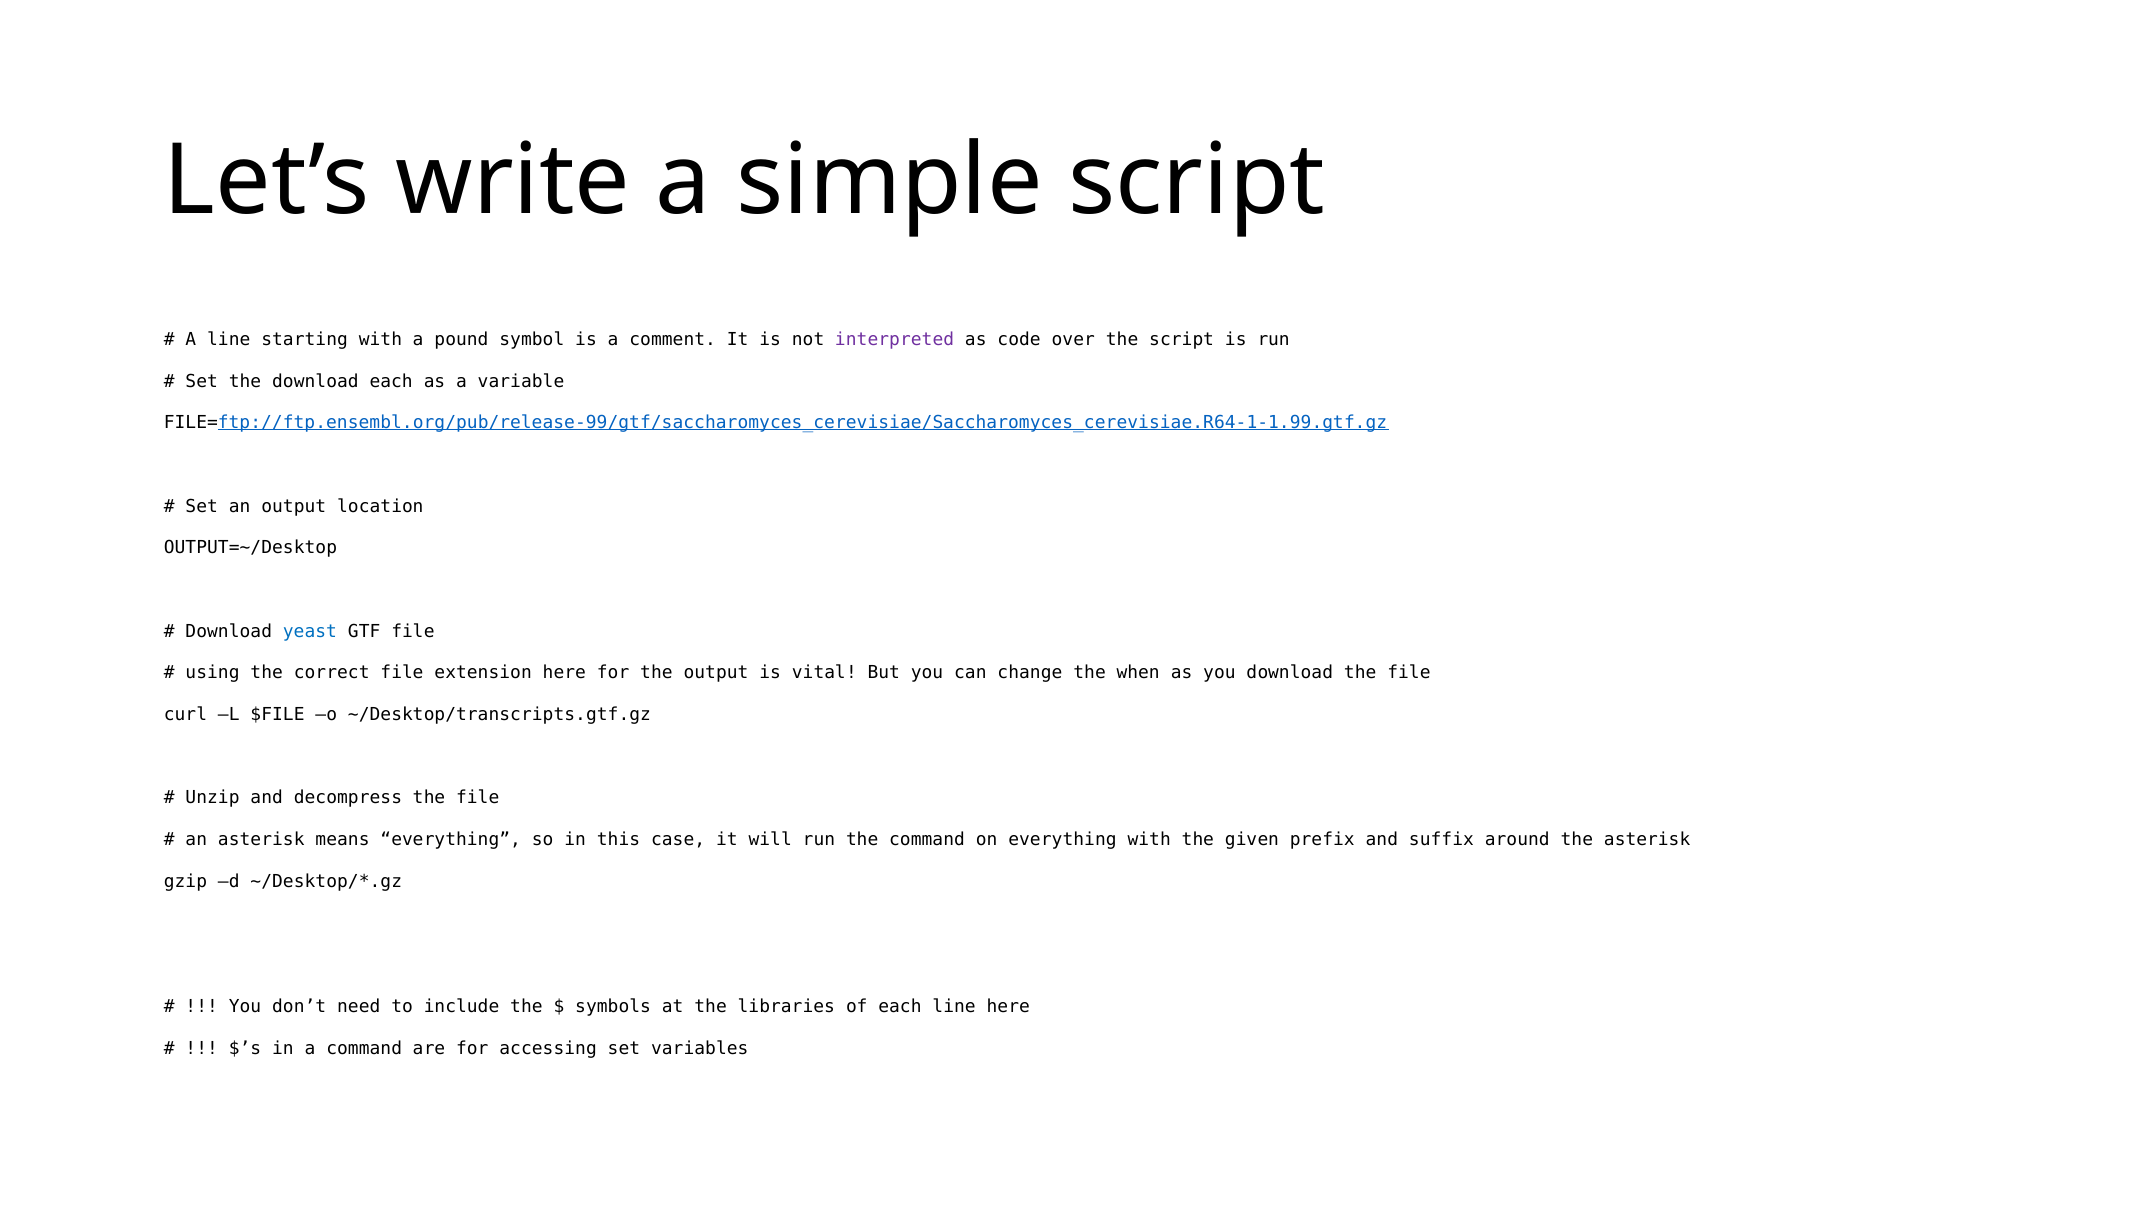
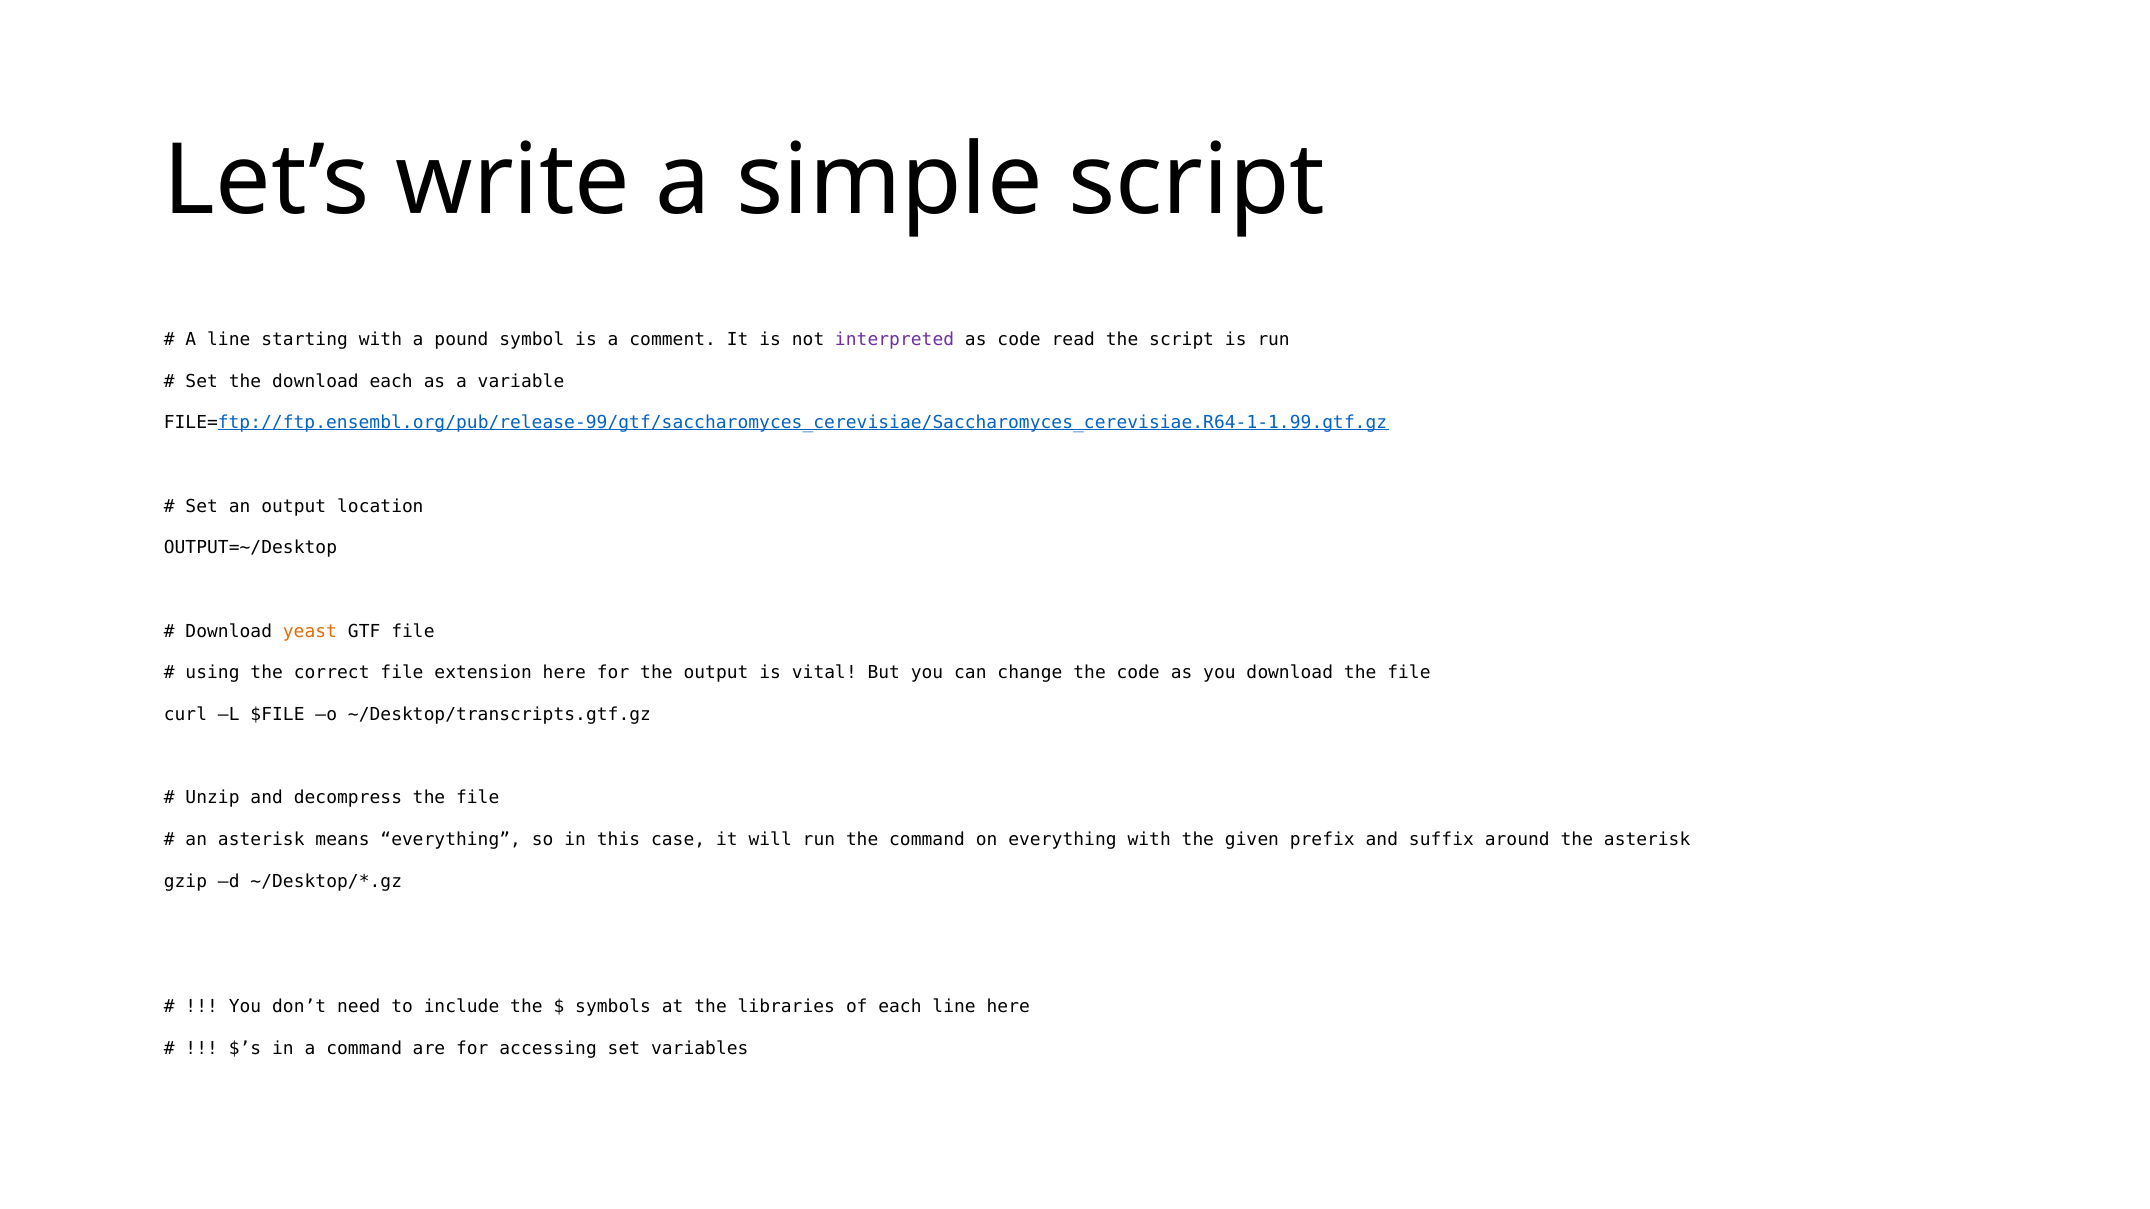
over: over -> read
yeast colour: blue -> orange
the when: when -> code
